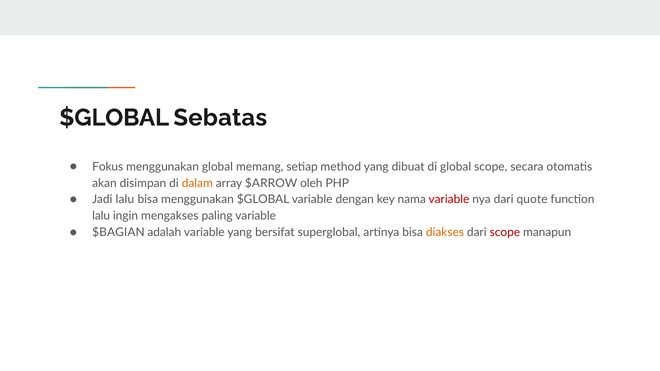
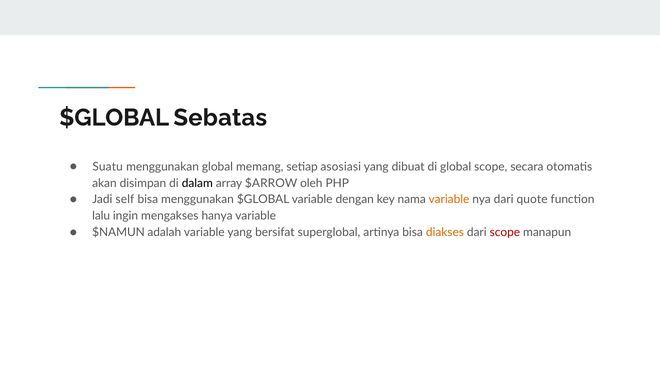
Fokus: Fokus -> Suatu
method: method -> asosiasi
dalam colour: orange -> black
Jadi lalu: lalu -> self
variable at (449, 200) colour: red -> orange
paling: paling -> hanya
$BAGIAN: $BAGIAN -> $NAMUN
